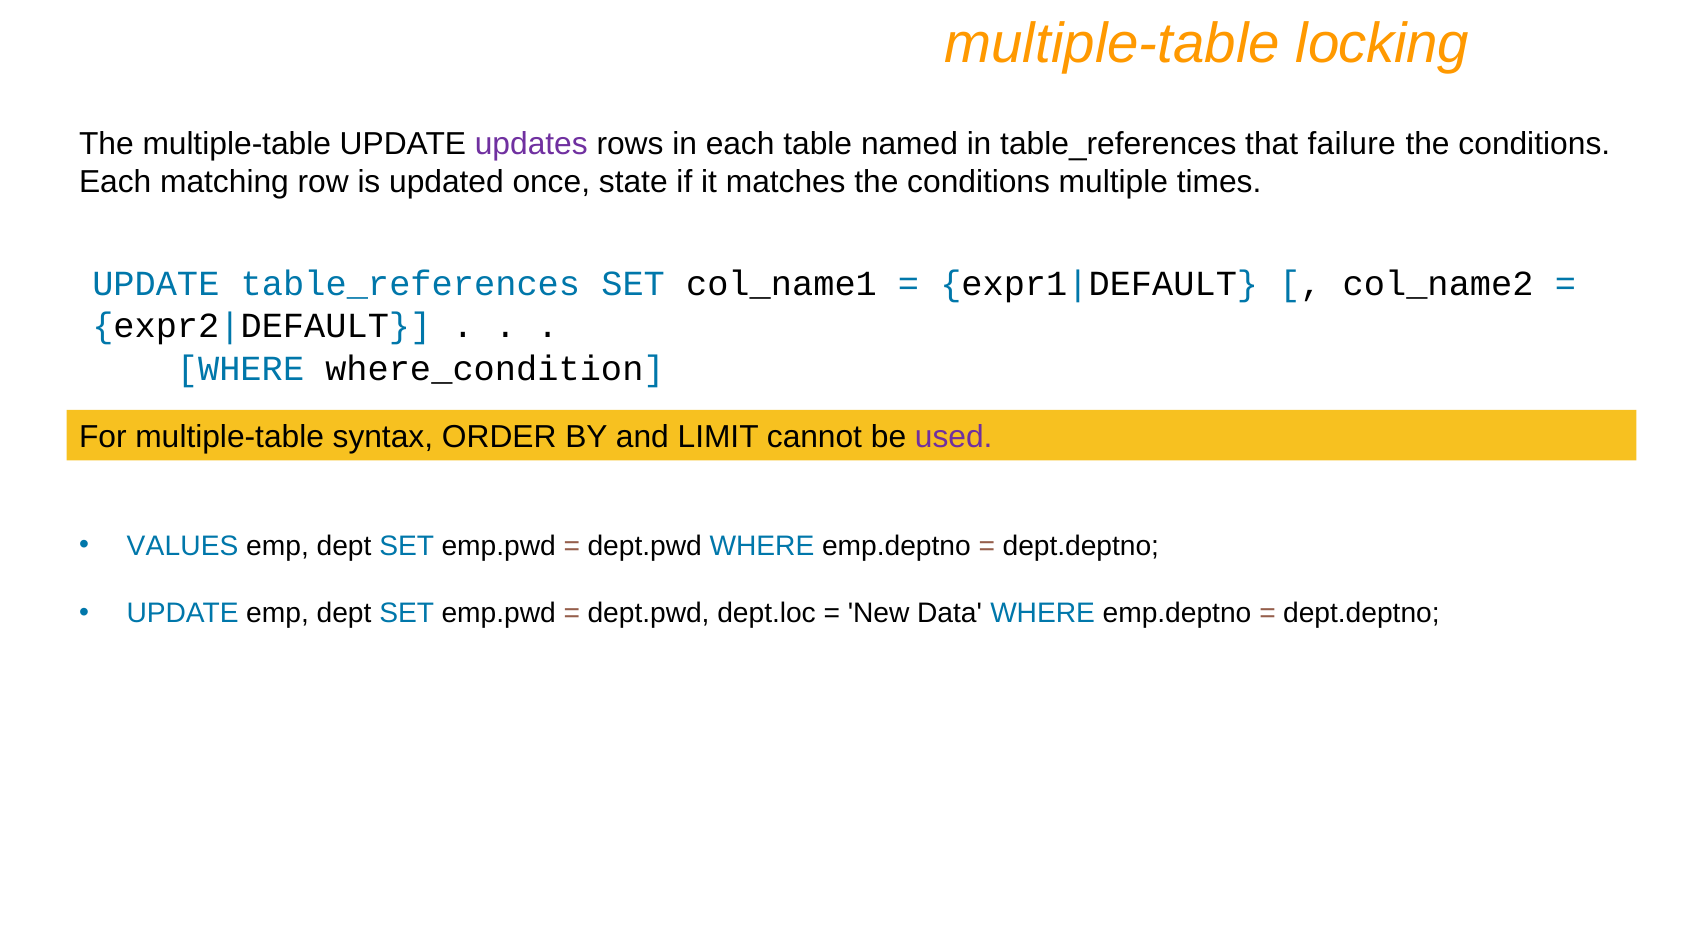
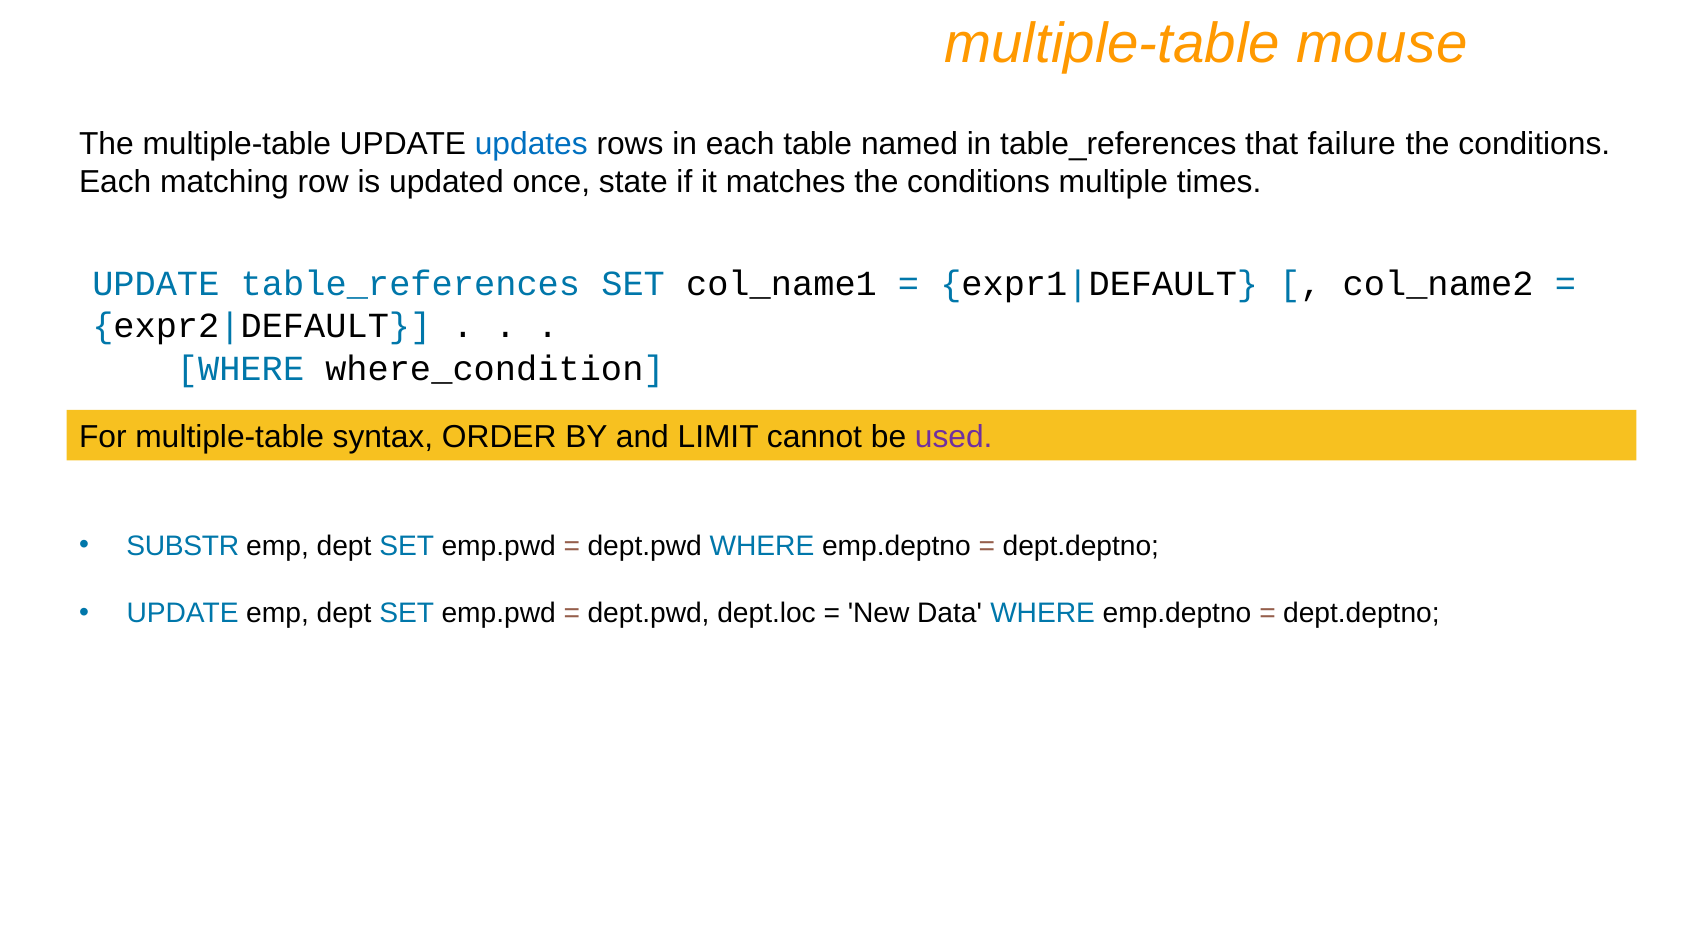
locking: locking -> mouse
updates colour: purple -> blue
VALUES: VALUES -> SUBSTR
